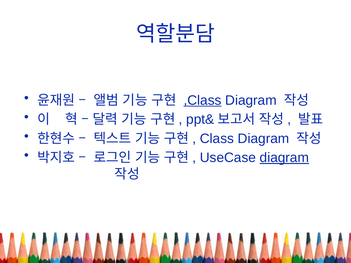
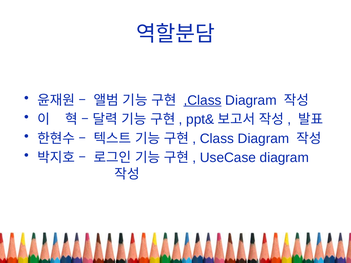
diagram at (284, 158) underline: present -> none
